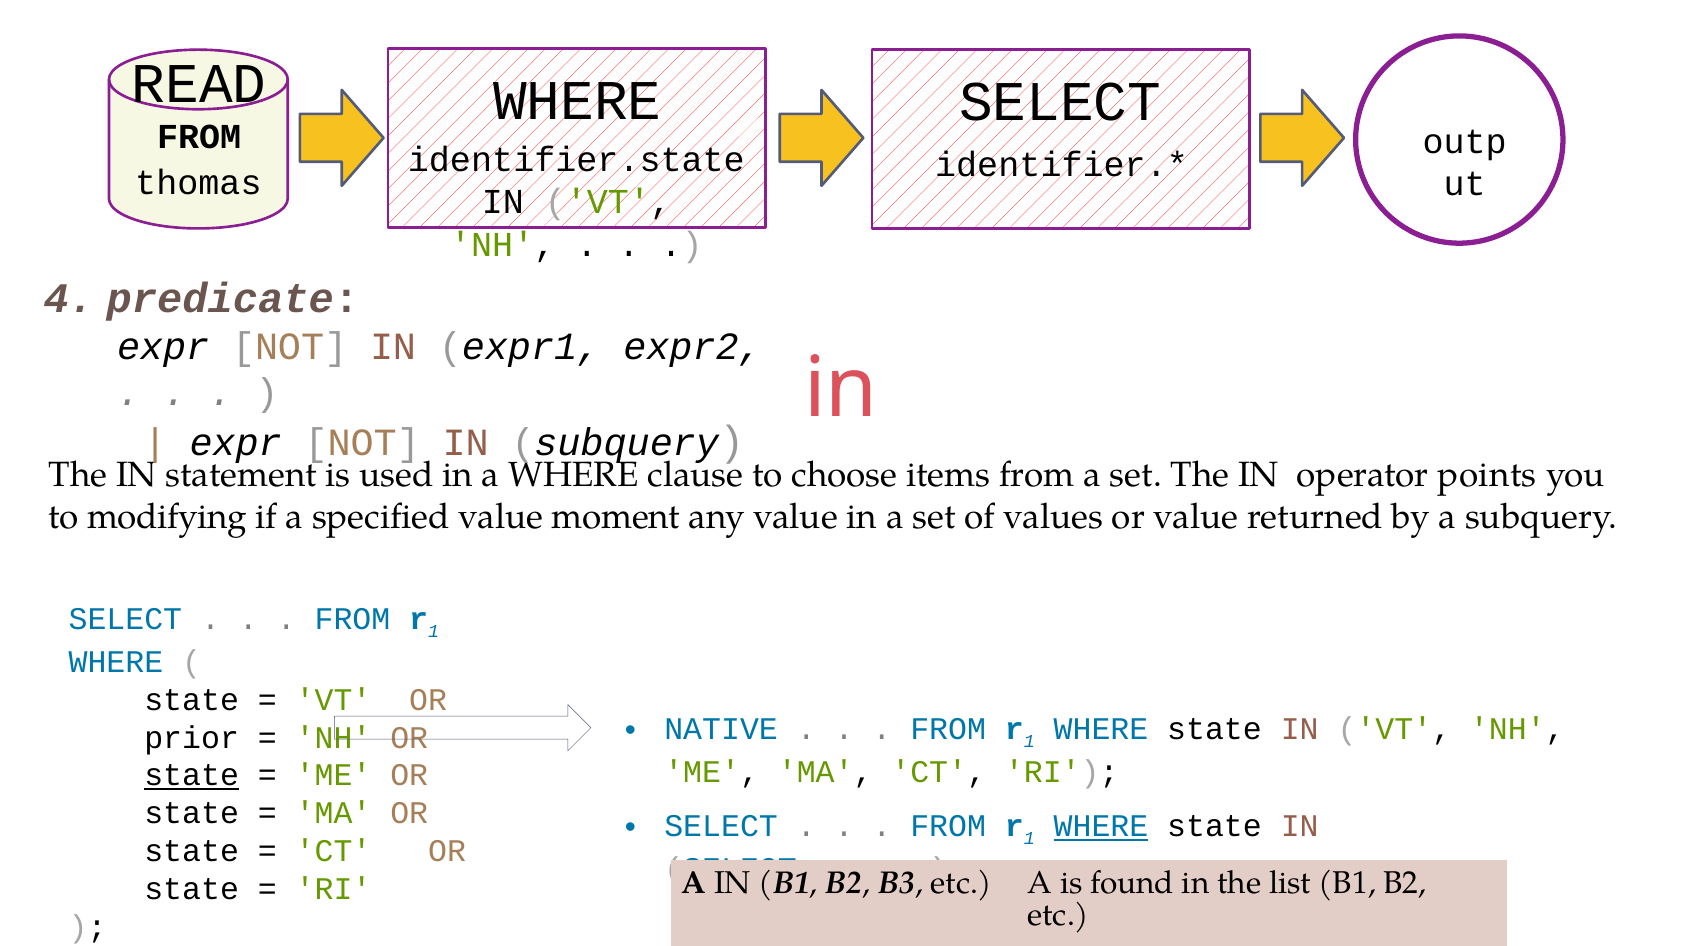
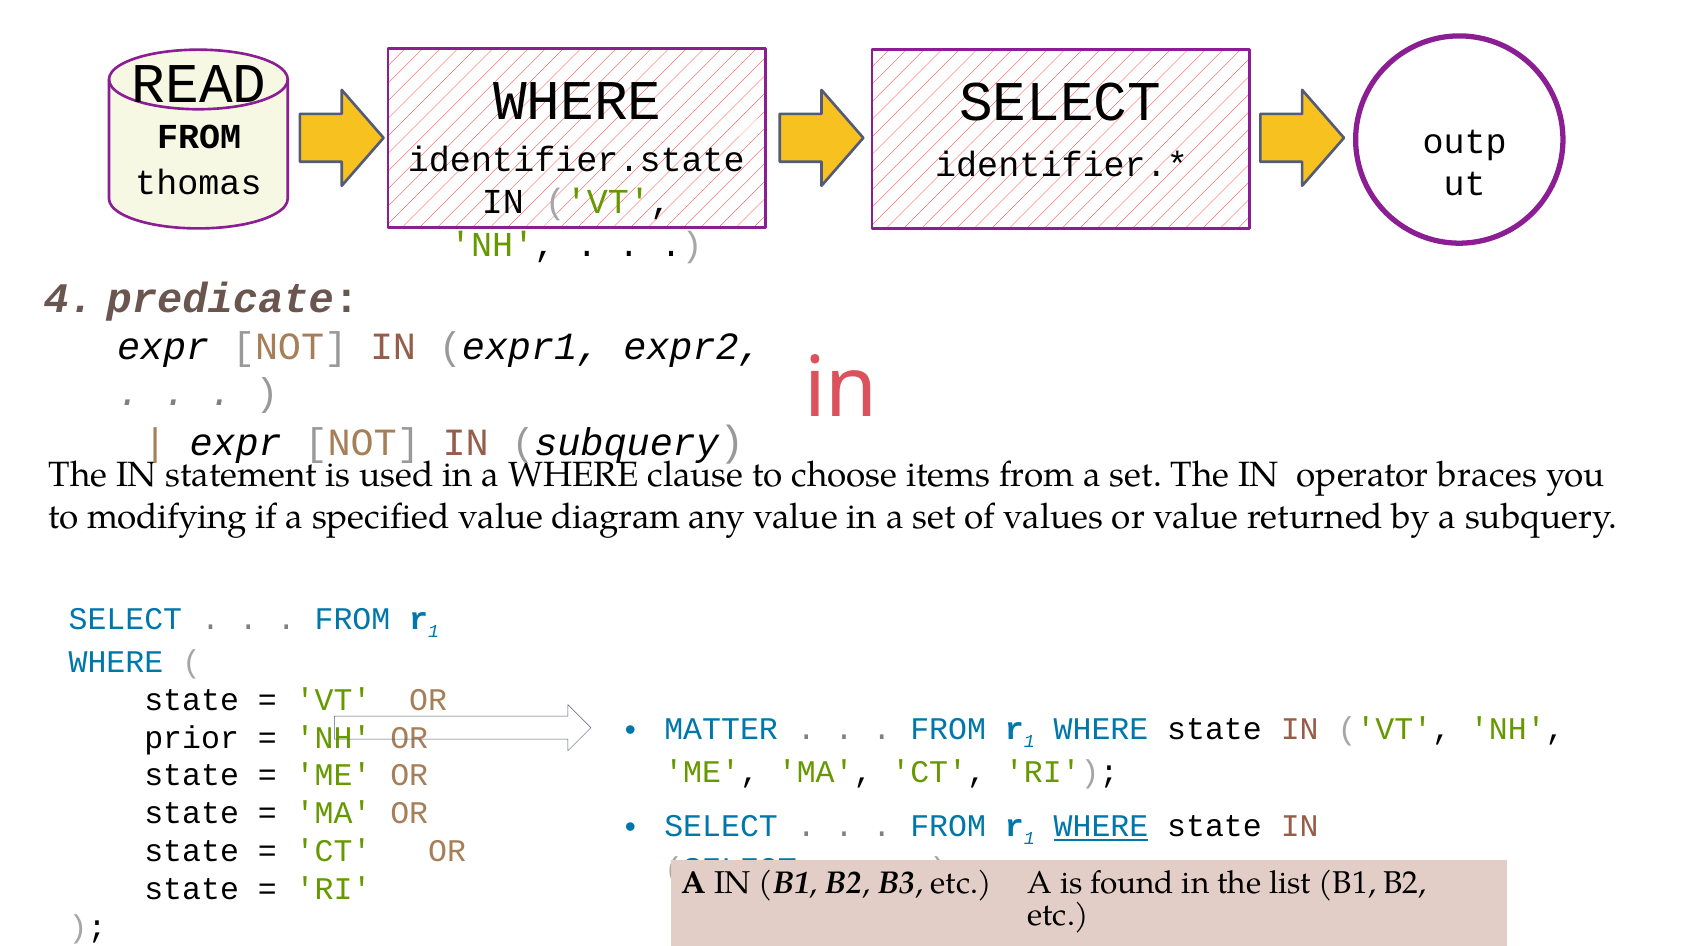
points: points -> braces
moment: moment -> diagram
NATIVE: NATIVE -> MATTER
state at (192, 776) underline: present -> none
